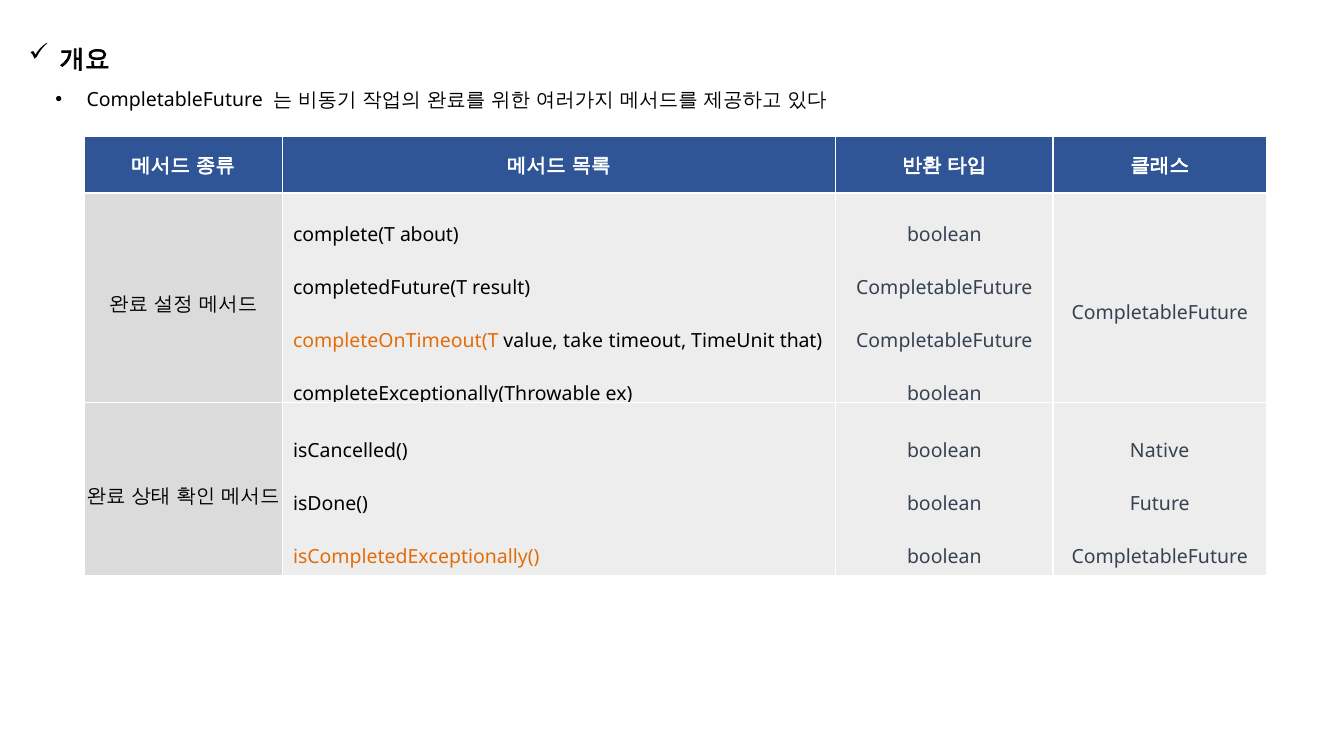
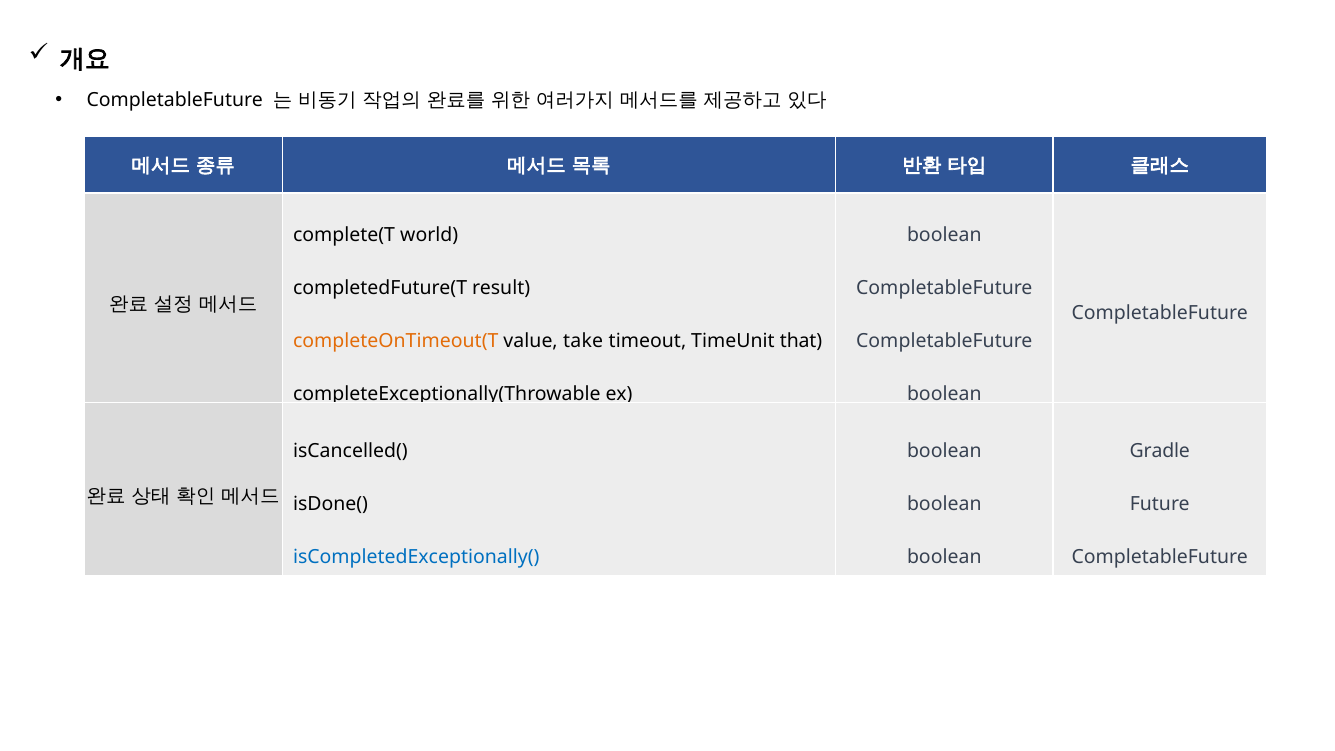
about: about -> world
Native: Native -> Gradle
isCompletedExceptionally( colour: orange -> blue
